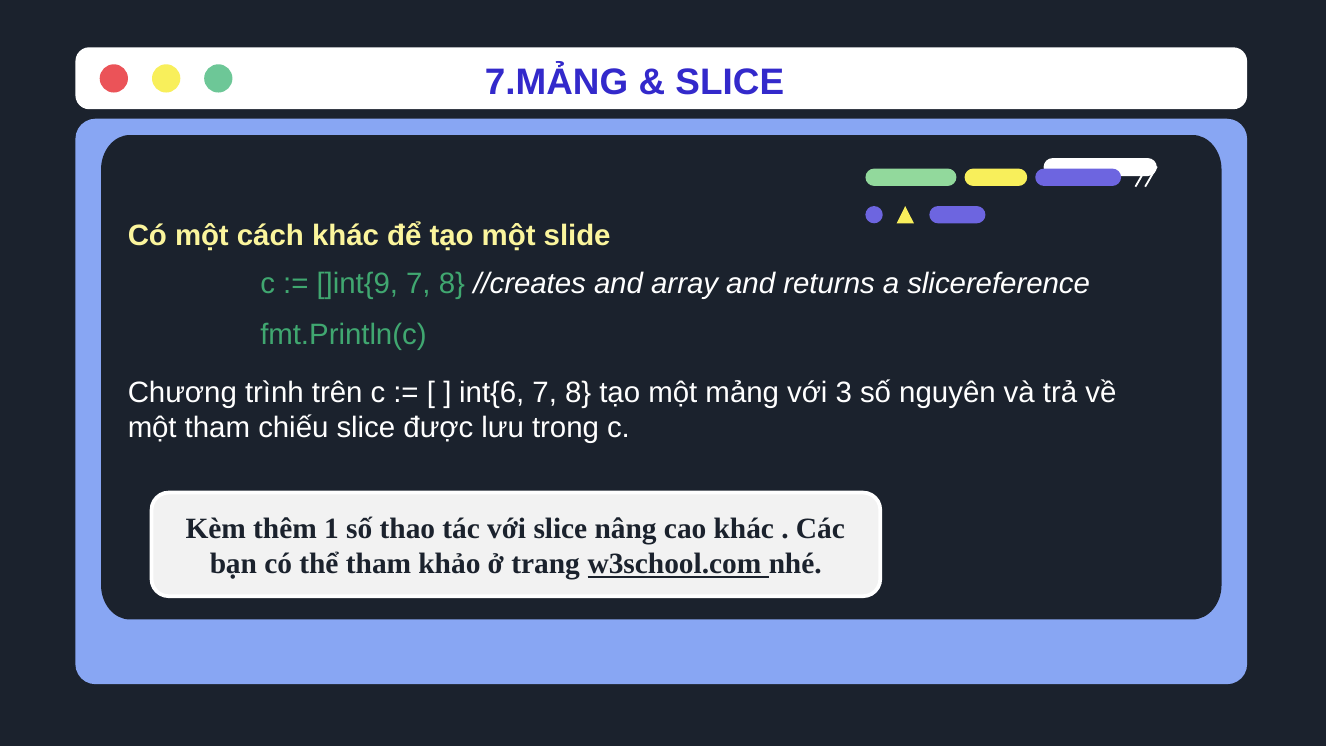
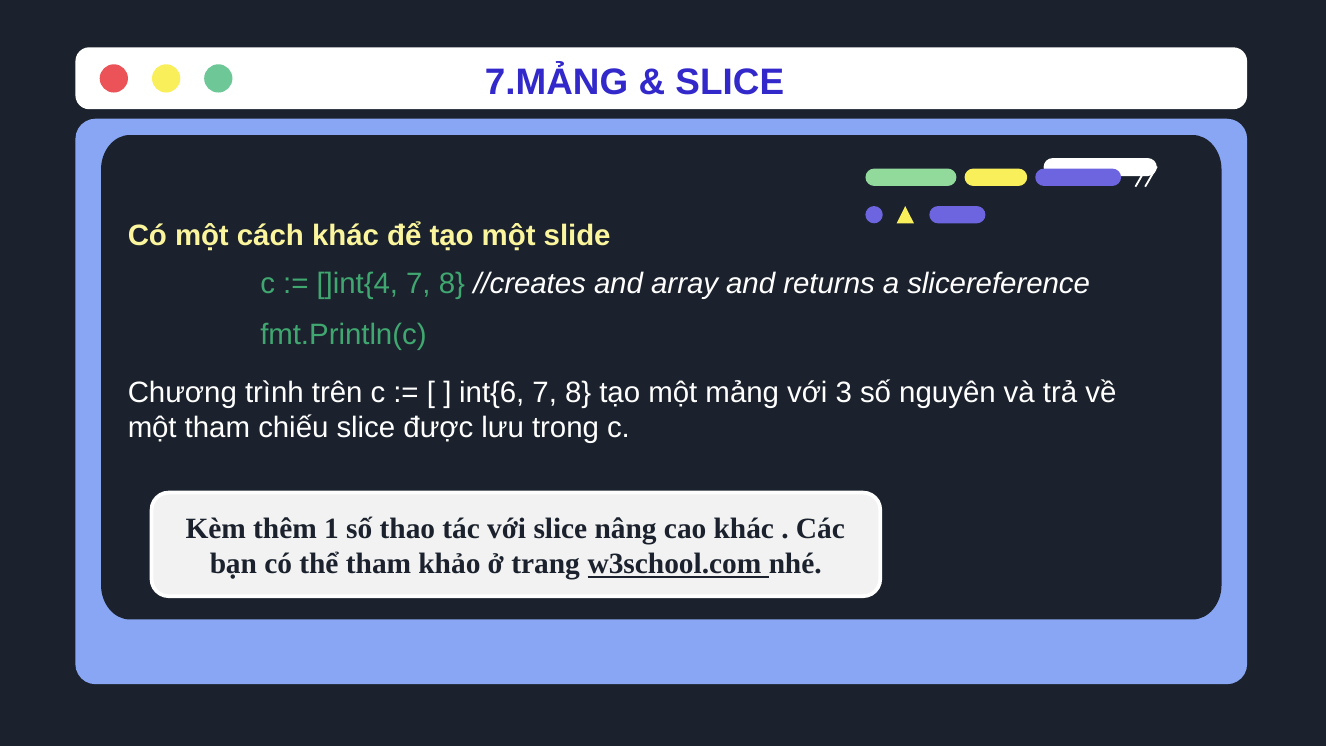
]int{9: ]int{9 -> ]int{4
